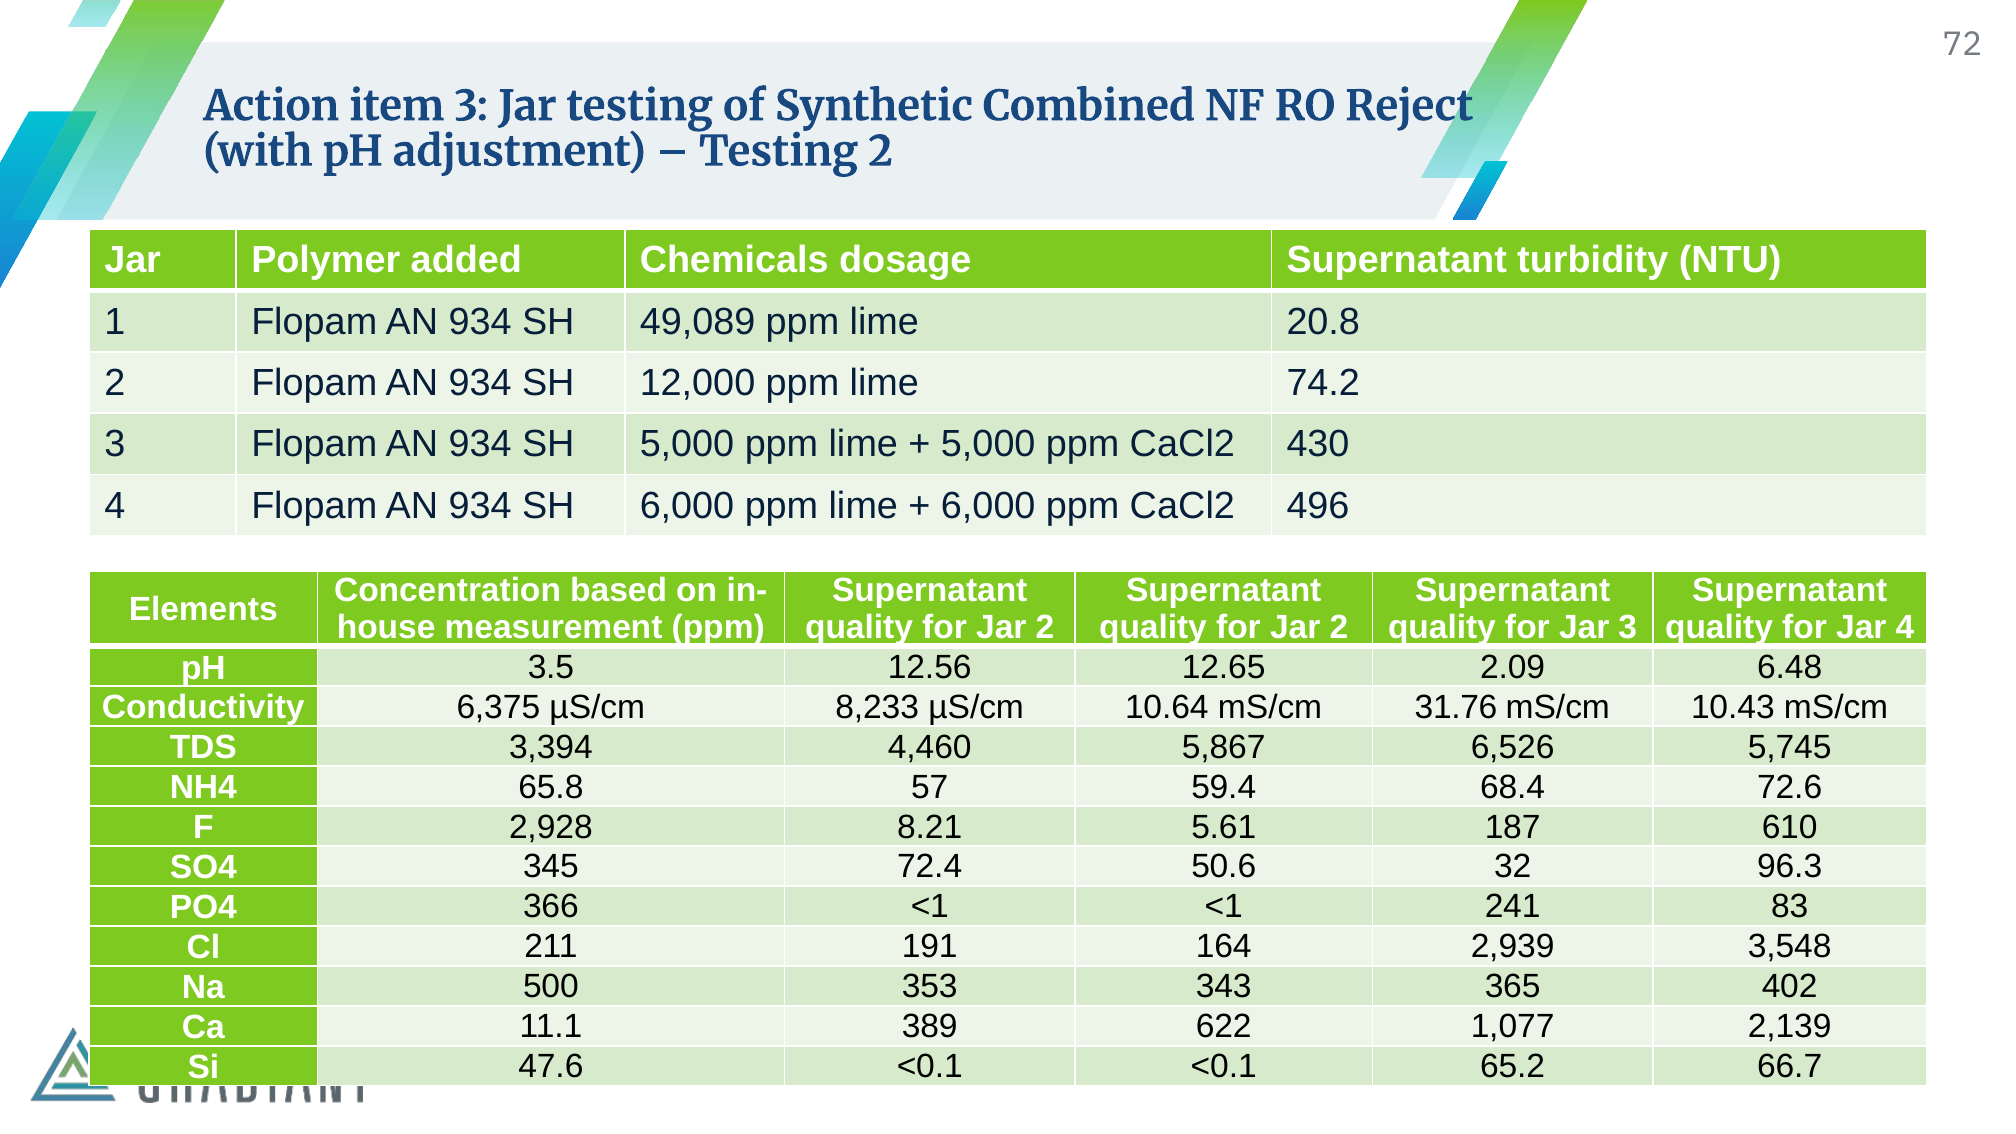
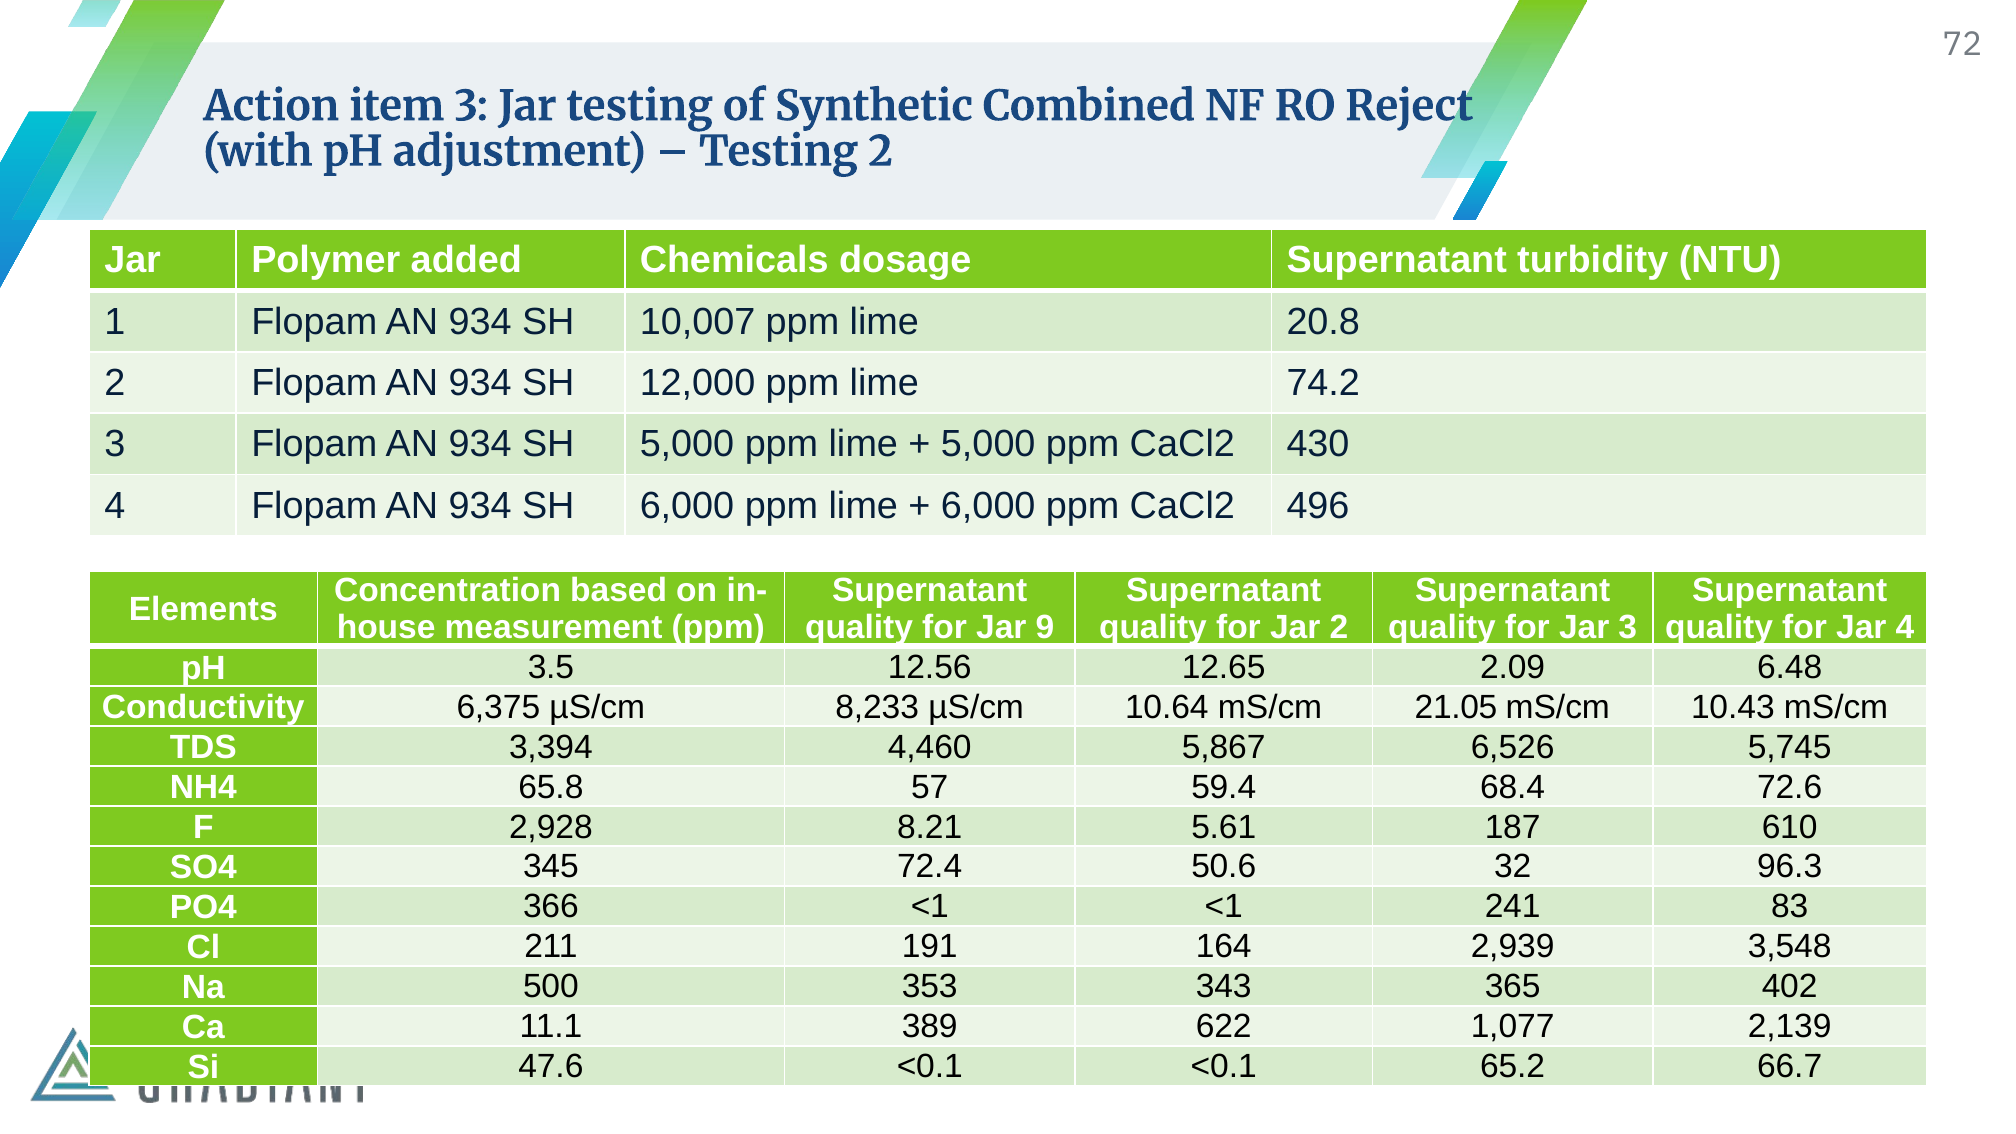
49,089: 49,089 -> 10,007
2 at (1045, 628): 2 -> 9
31.76: 31.76 -> 21.05
